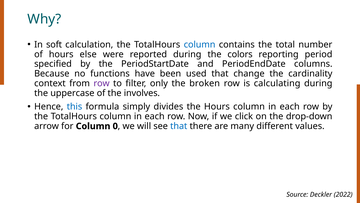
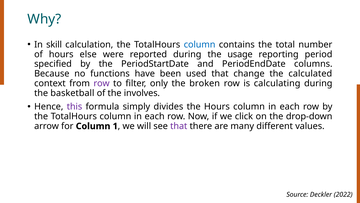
soft: soft -> skill
colors: colors -> usage
cardinality: cardinality -> calculated
uppercase: uppercase -> basketball
this colour: blue -> purple
0: 0 -> 1
that at (179, 126) colour: blue -> purple
